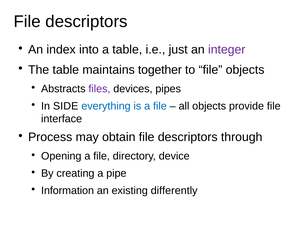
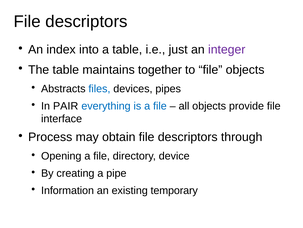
files colour: purple -> blue
SIDE: SIDE -> PAIR
differently: differently -> temporary
